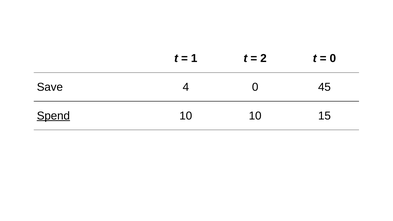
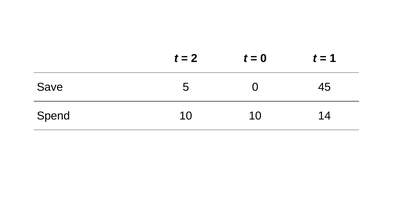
1: 1 -> 2
2 at (263, 58): 2 -> 0
0 at (333, 58): 0 -> 1
4: 4 -> 5
Spend underline: present -> none
15: 15 -> 14
